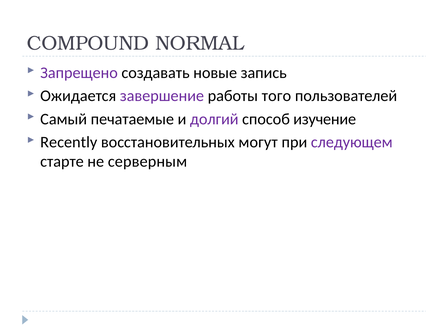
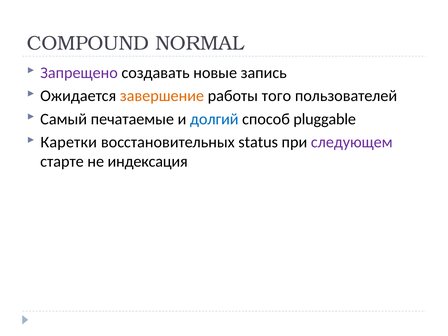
завершение colour: purple -> orange
долгий colour: purple -> blue
изучение: изучение -> pluggable
Recently: Recently -> Каретки
могут: могут -> status
серверным: серверным -> индексация
